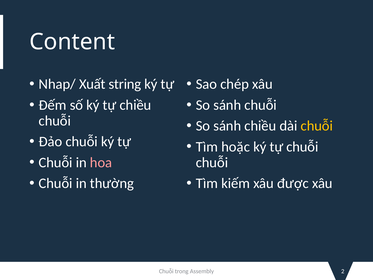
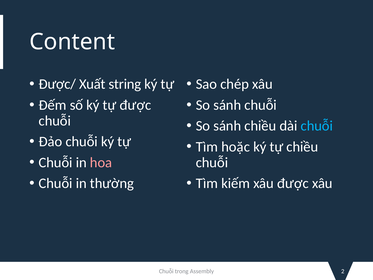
Nhap/: Nhap/ -> Được/
tự chiều: chiều -> được
chuỗi at (317, 126) colour: yellow -> light blue
tự chuỗi: chuỗi -> chiều
